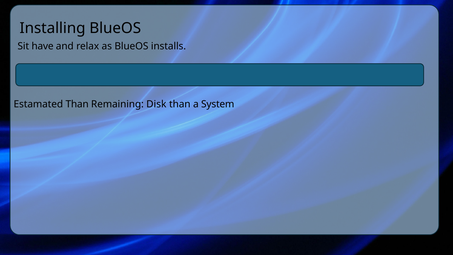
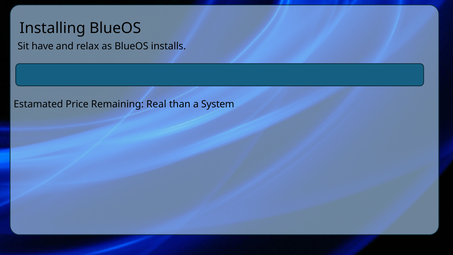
Estamated Than: Than -> Price
Disk: Disk -> Real
